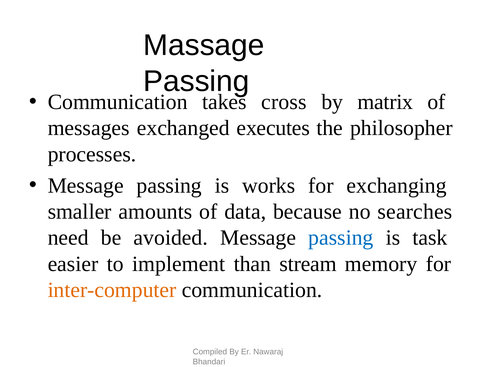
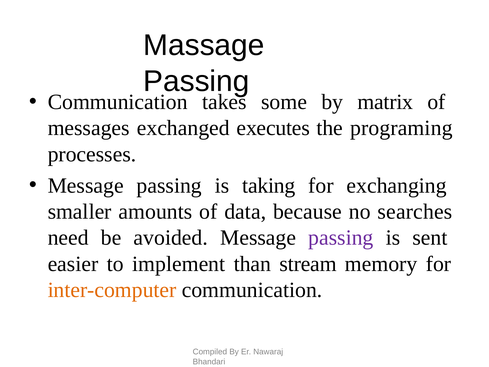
cross: cross -> some
philosopher: philosopher -> programing
works: works -> taking
passing at (341, 238) colour: blue -> purple
task: task -> sent
